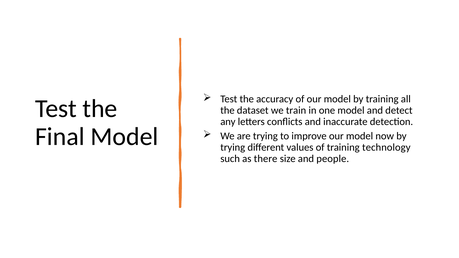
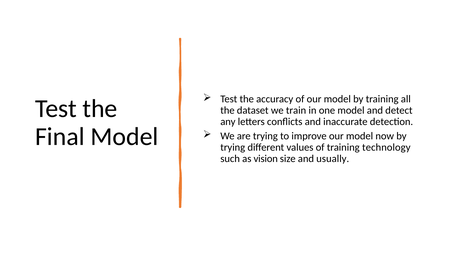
there: there -> vision
people: people -> usually
